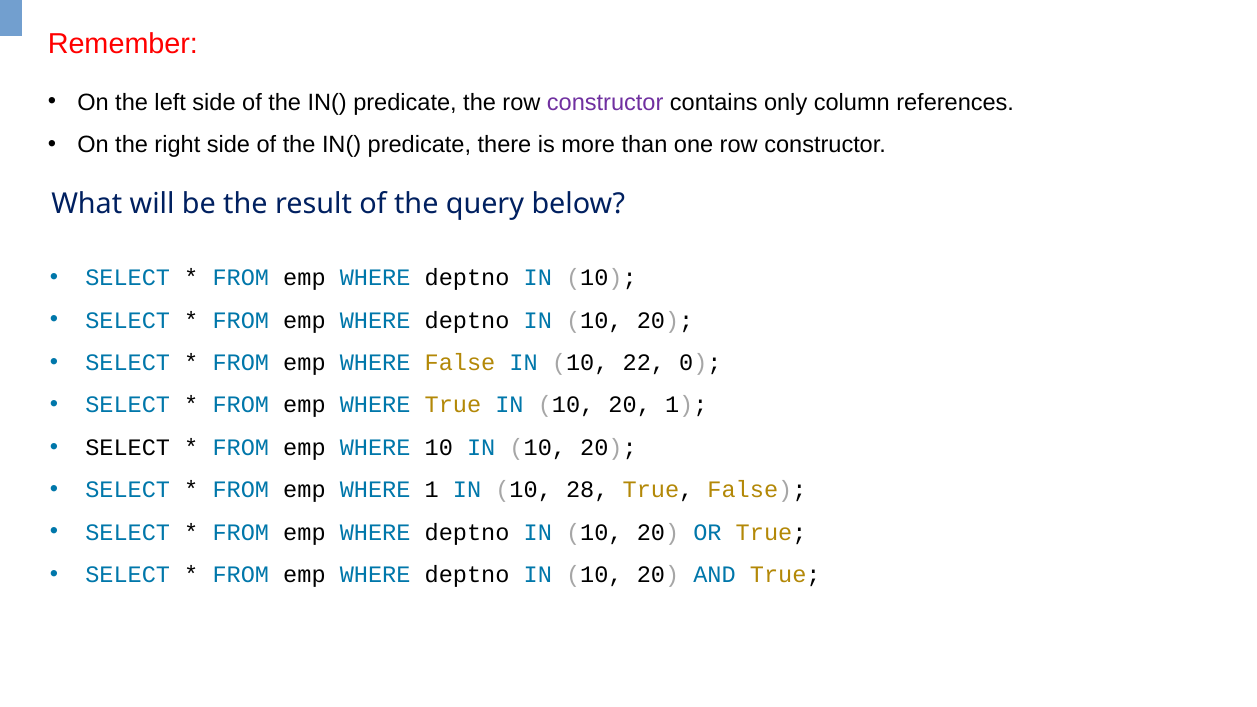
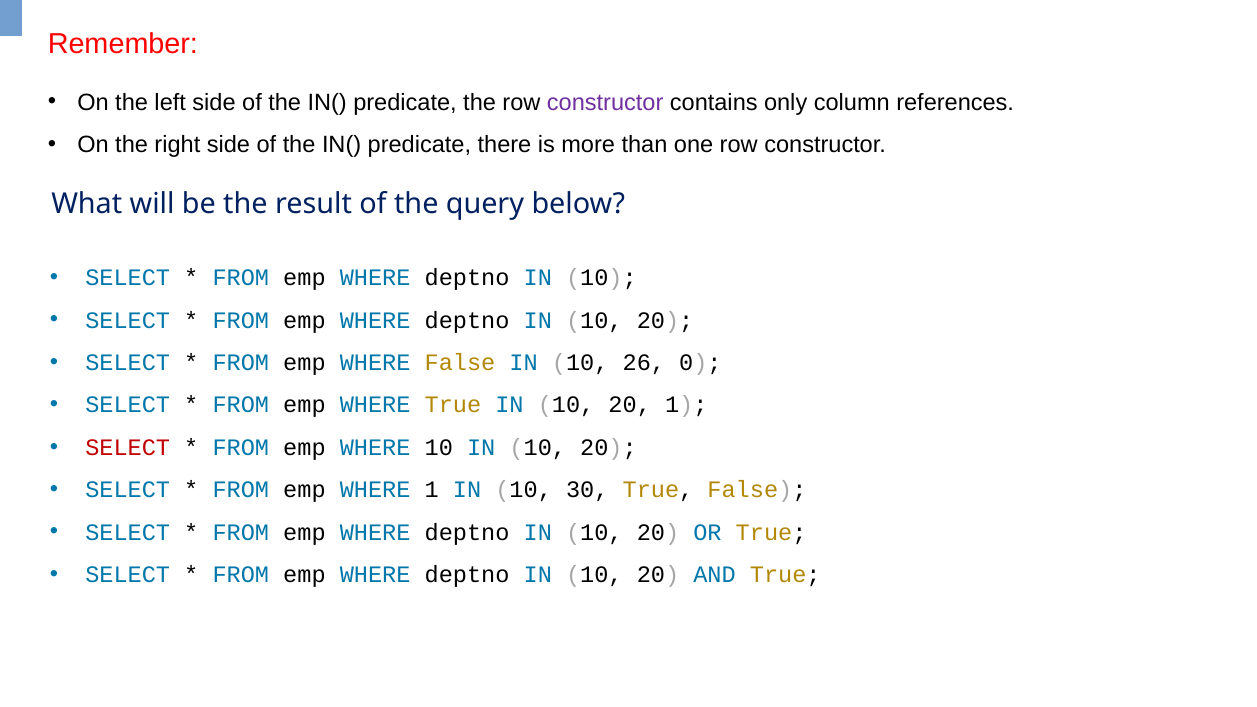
22: 22 -> 26
SELECT at (128, 448) colour: black -> red
28: 28 -> 30
